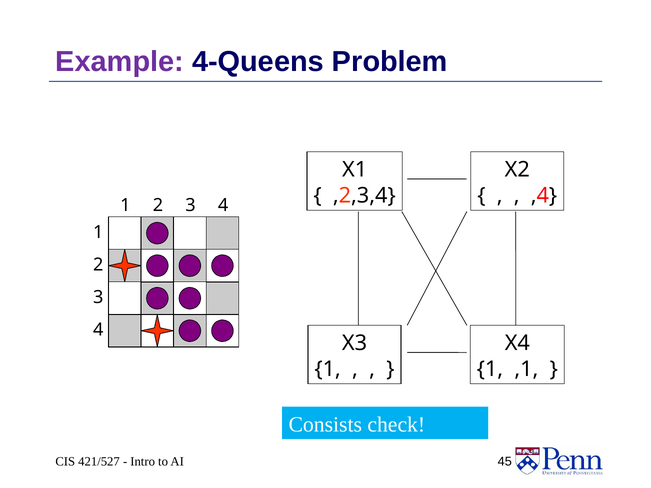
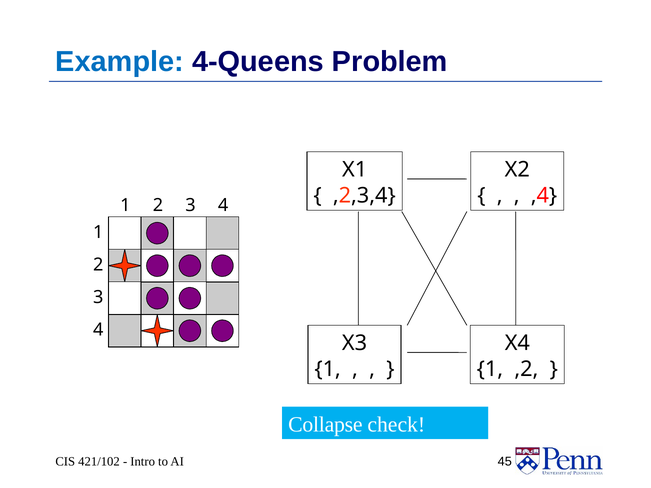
Example colour: purple -> blue
,1: ,1 -> ,2
Consists: Consists -> Collapse
421/527: 421/527 -> 421/102
